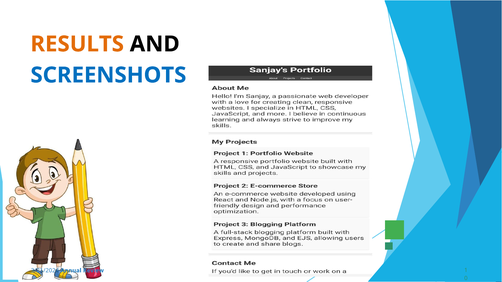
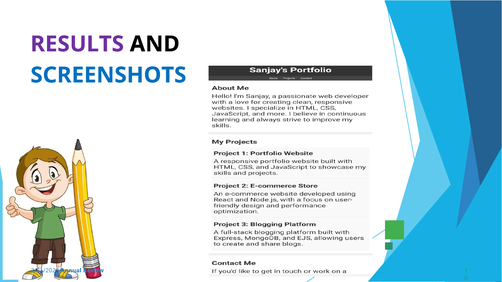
RESULTS colour: orange -> purple
